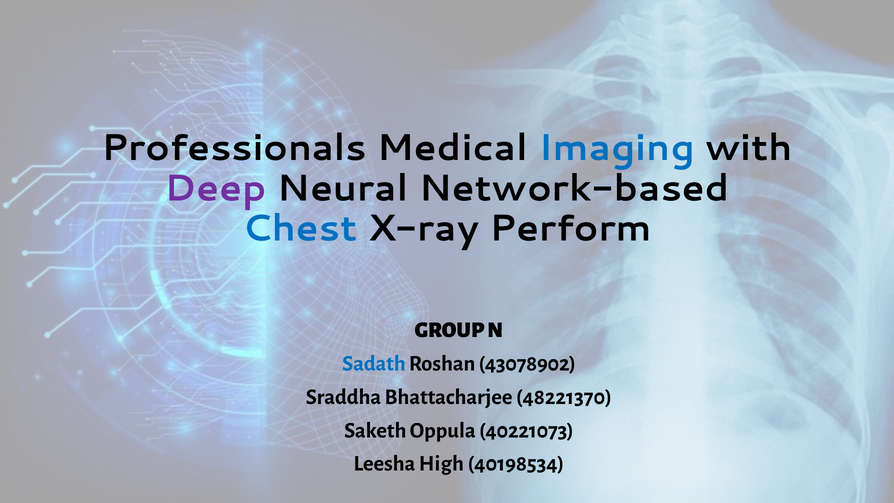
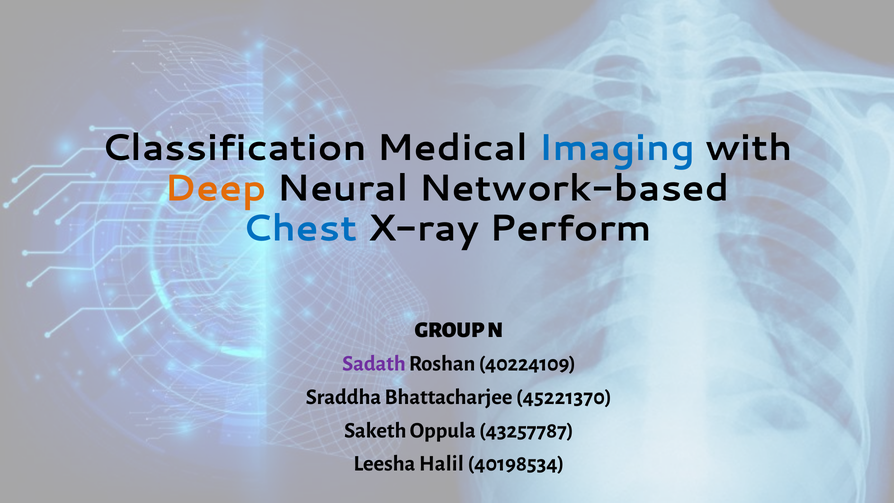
Professionals: Professionals -> Classification
Deep colour: purple -> orange
Sadath colour: blue -> purple
43078902: 43078902 -> 40224109
48221370: 48221370 -> 45221370
40221073: 40221073 -> 43257787
High: High -> Halil
